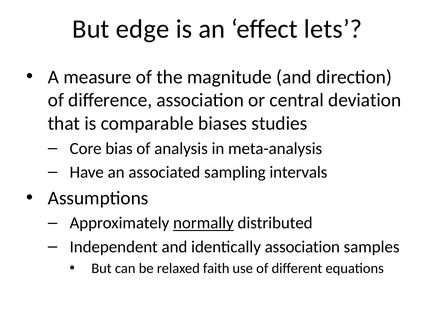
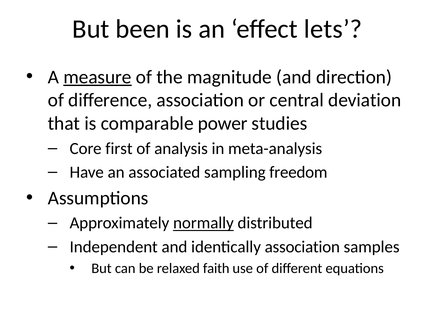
edge: edge -> been
measure underline: none -> present
biases: biases -> power
bias: bias -> first
intervals: intervals -> freedom
